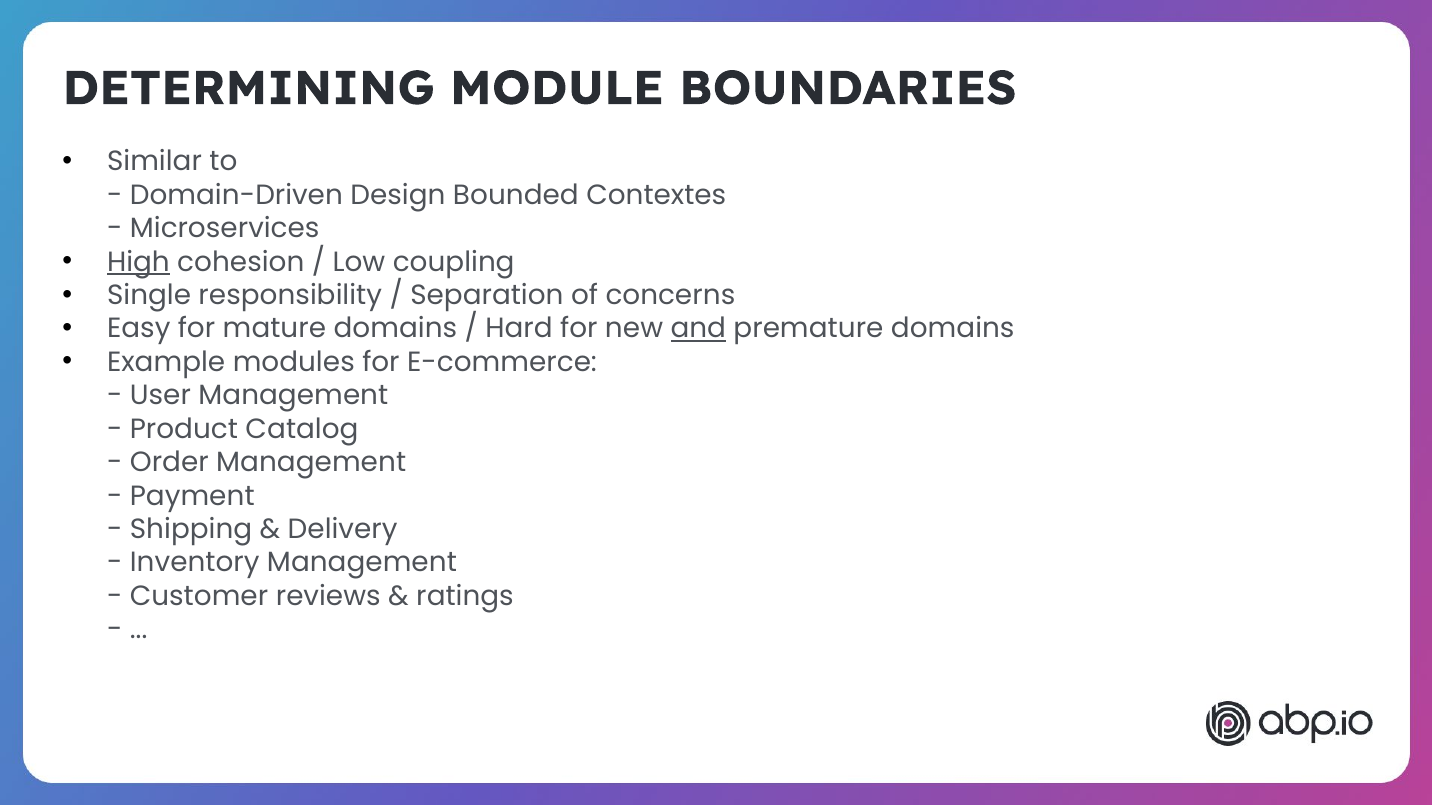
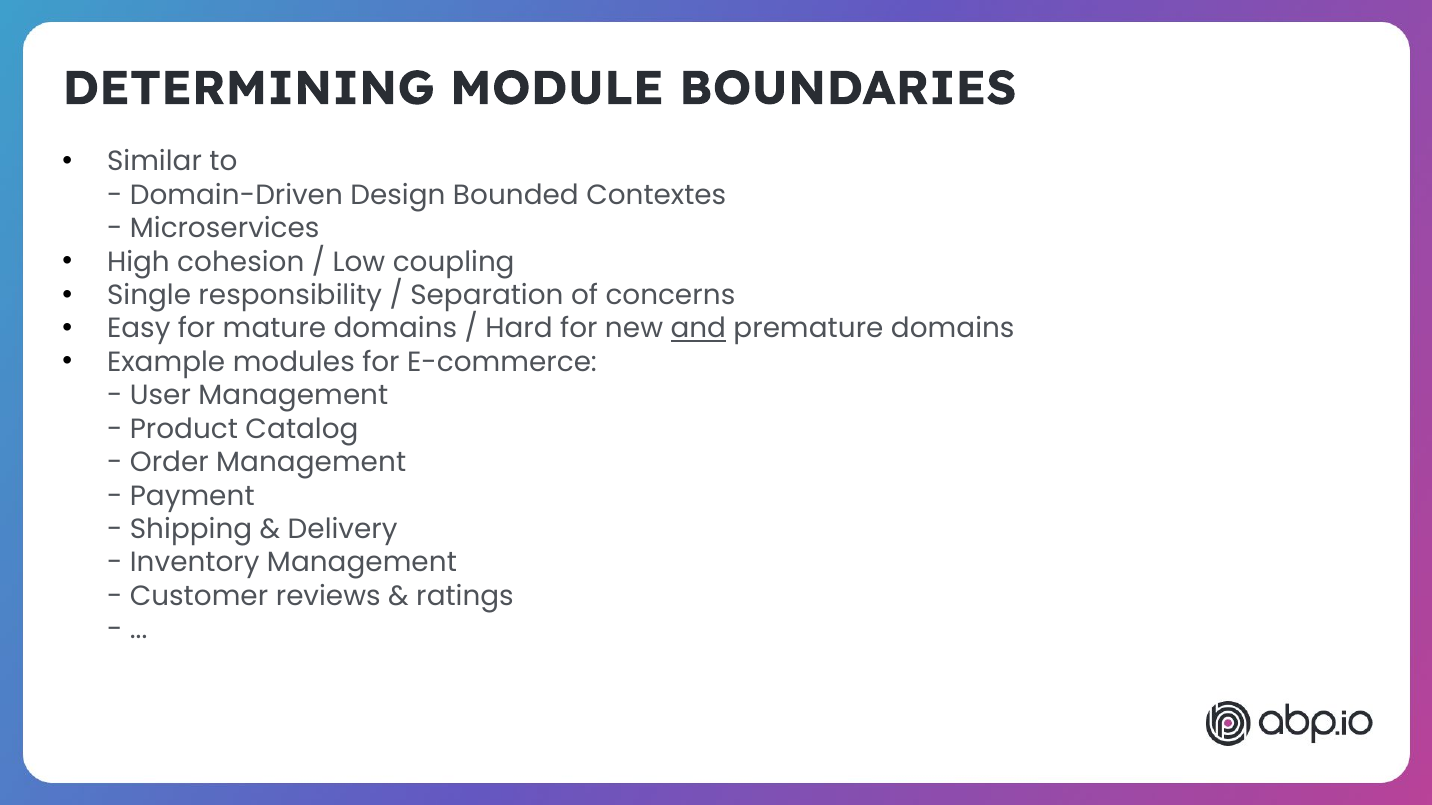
High underline: present -> none
